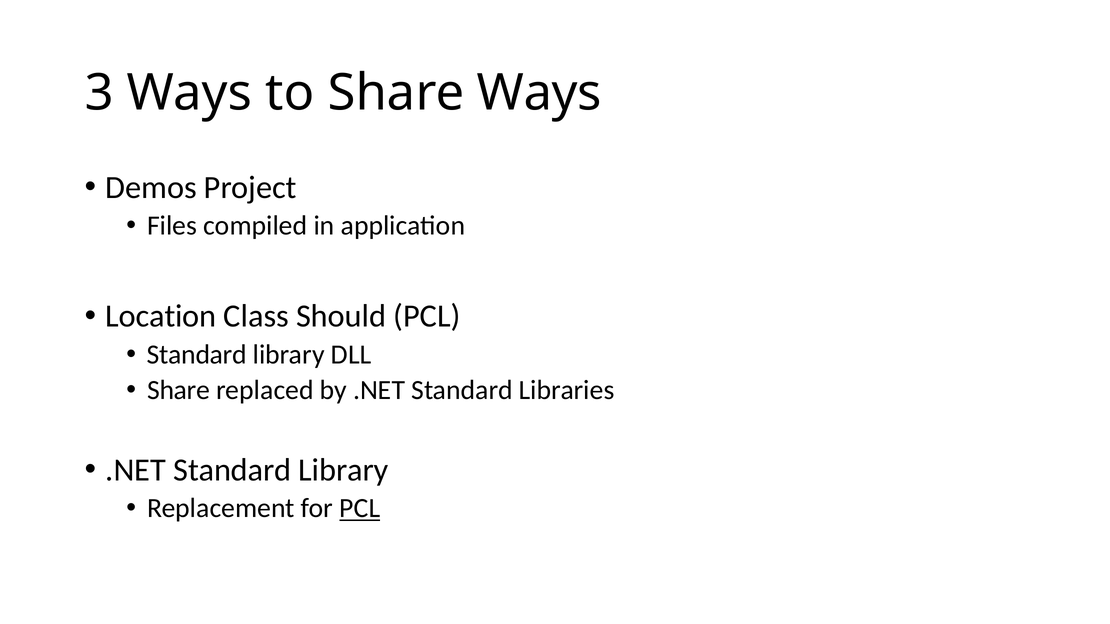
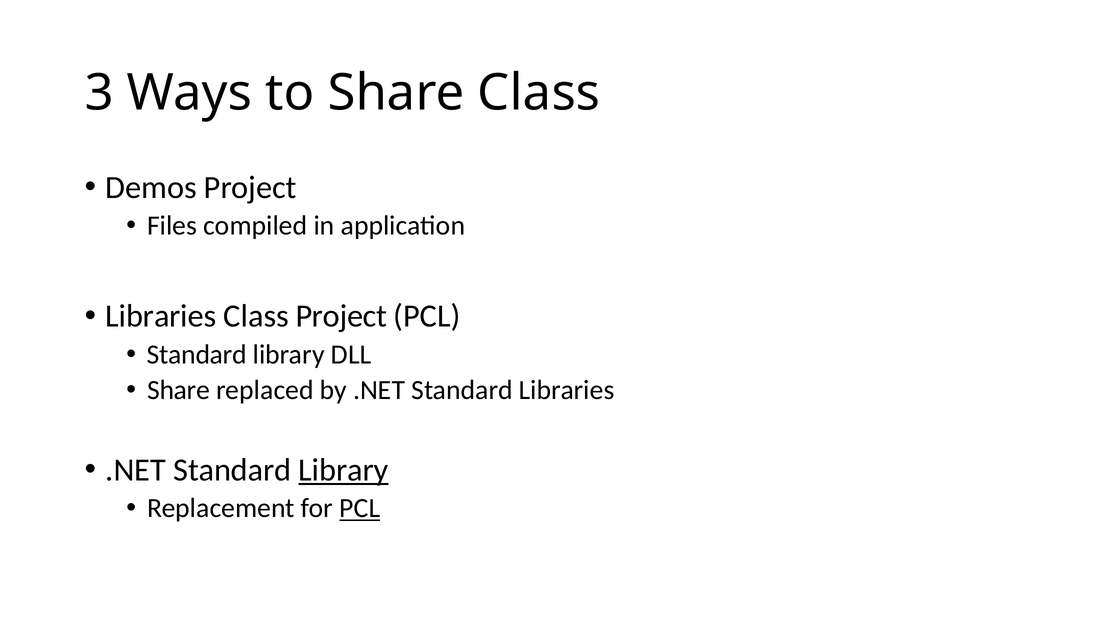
Share Ways: Ways -> Class
Location at (161, 316): Location -> Libraries
Class Should: Should -> Project
Library at (343, 470) underline: none -> present
